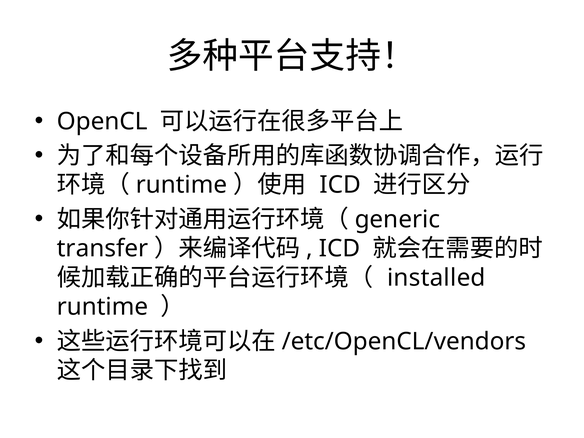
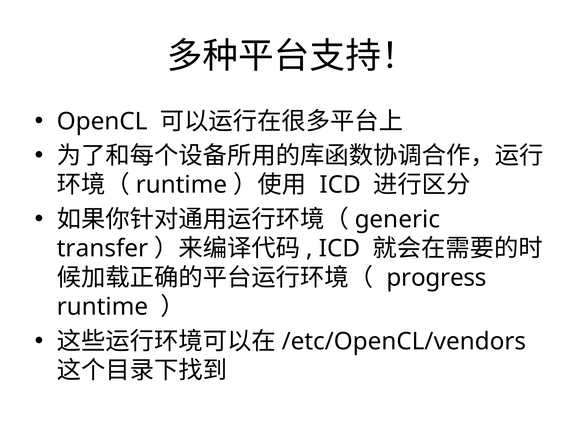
installed: installed -> progress
